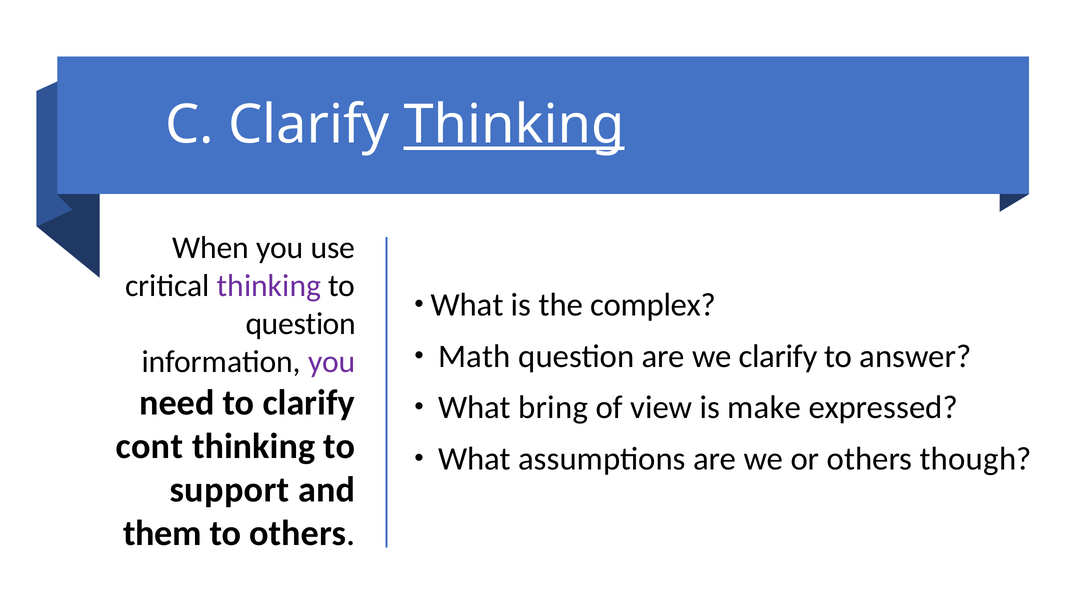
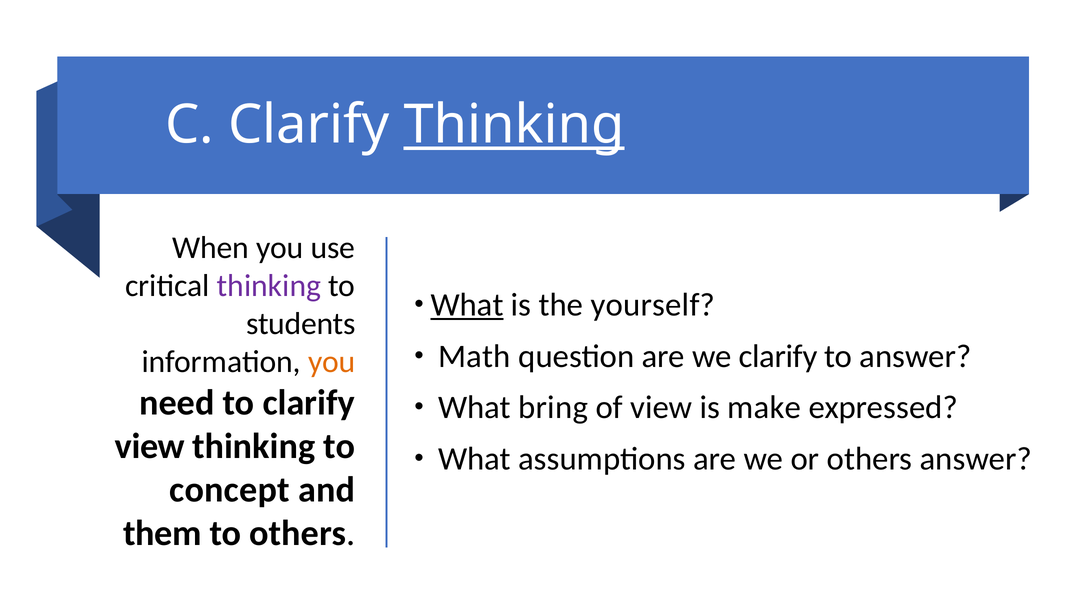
What at (467, 305) underline: none -> present
complex: complex -> yourself
question at (301, 324): question -> students
you at (332, 362) colour: purple -> orange
cont at (149, 446): cont -> view
others though: though -> answer
support: support -> concept
